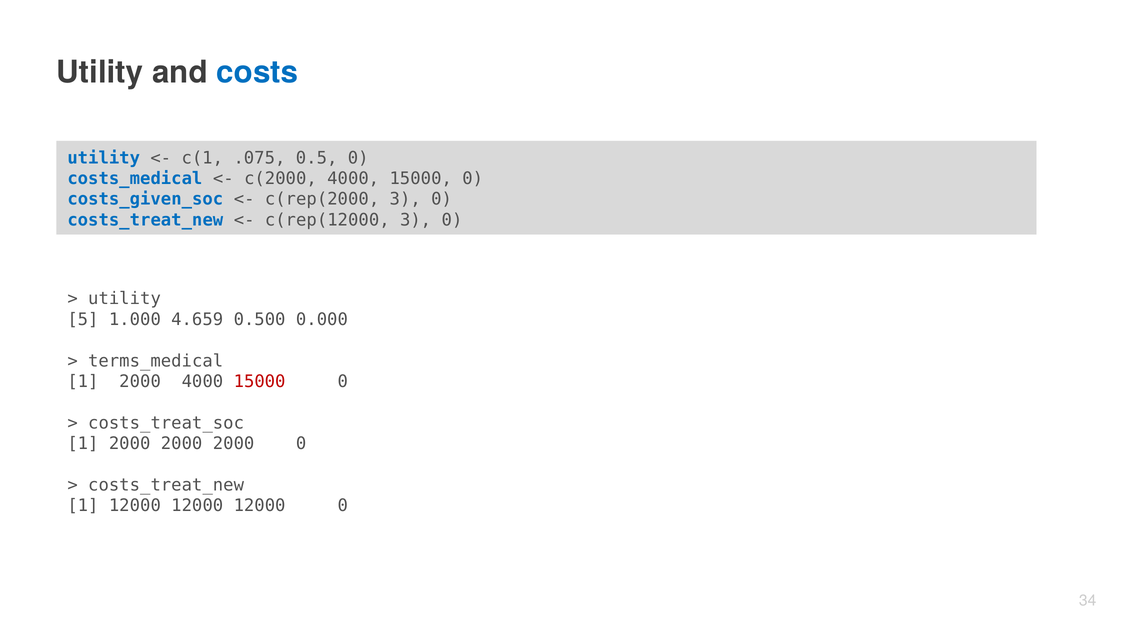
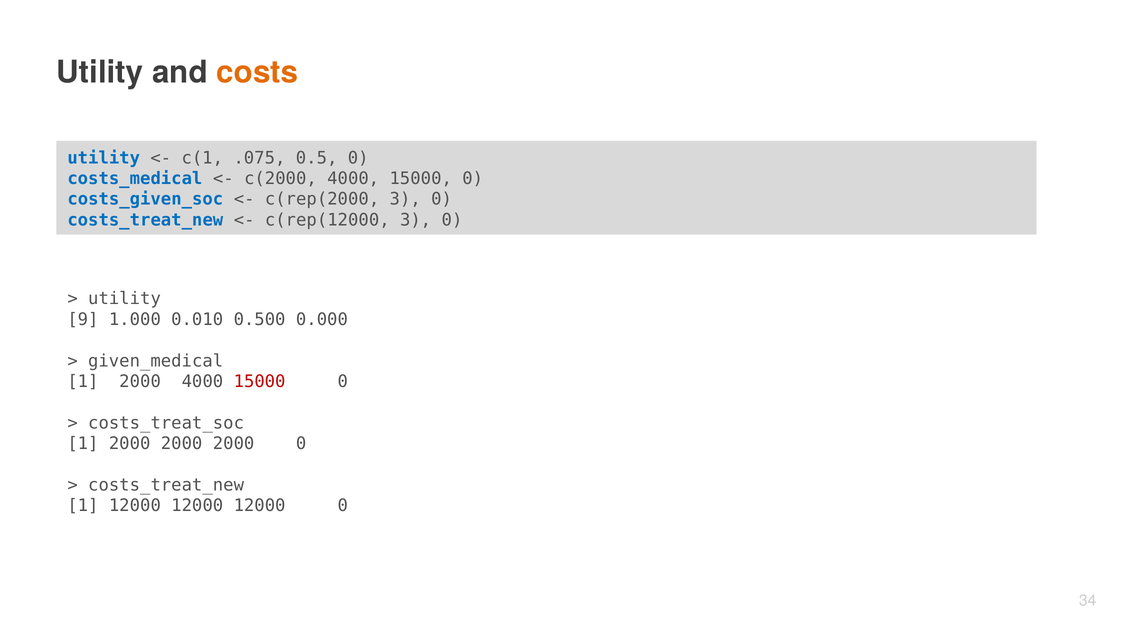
costs colour: blue -> orange
5: 5 -> 9
4.659: 4.659 -> 0.010
terms_medical: terms_medical -> given_medical
